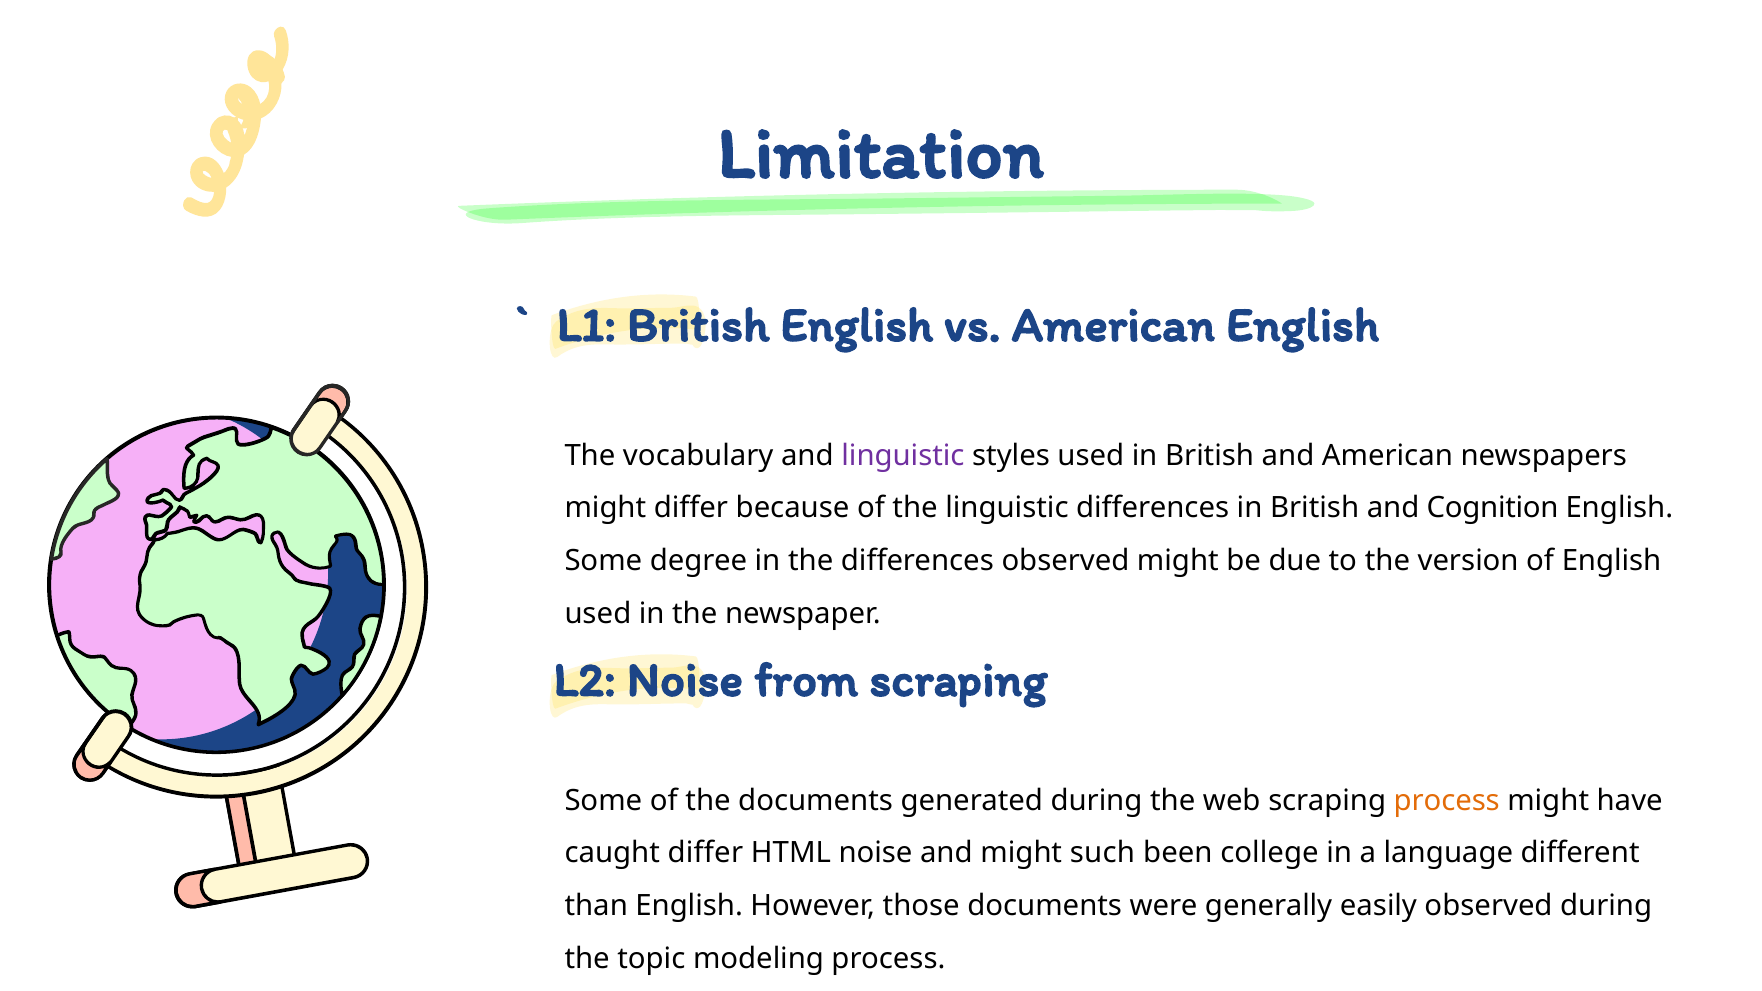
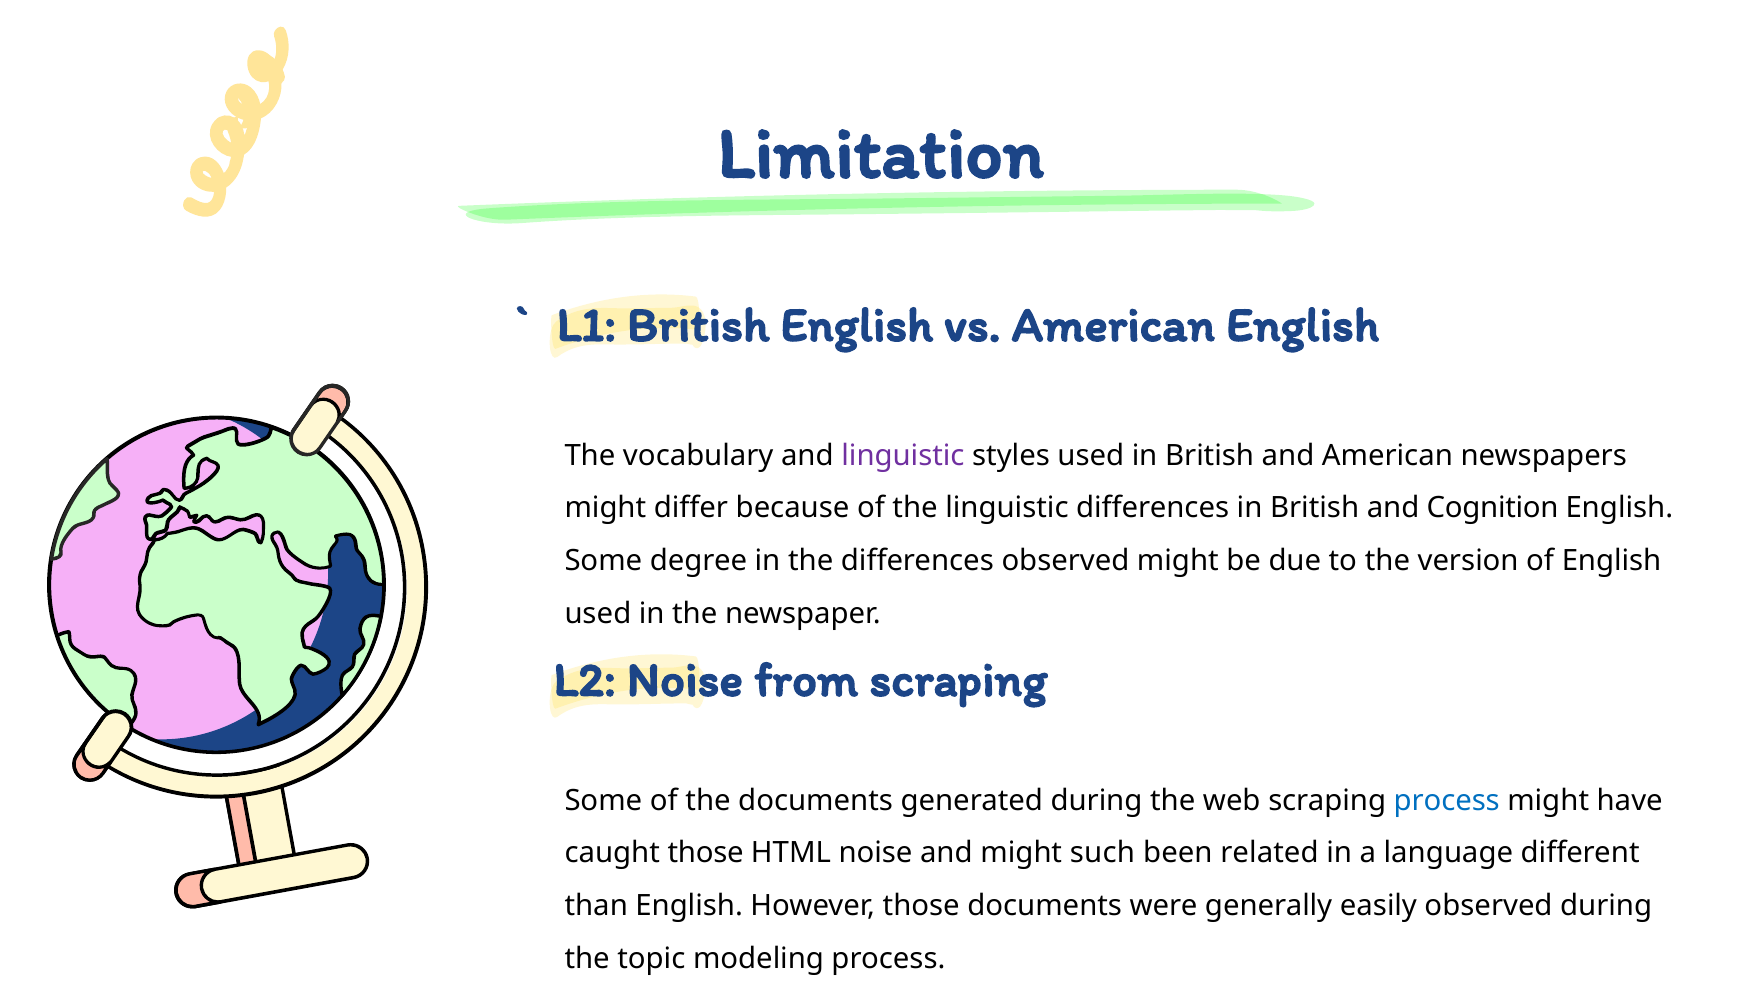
process at (1447, 801) colour: orange -> blue
caught differ: differ -> those
college: college -> related
